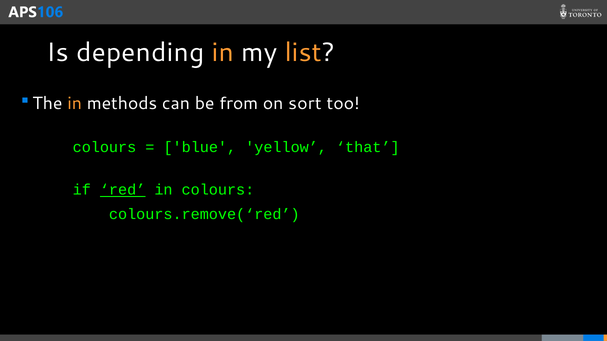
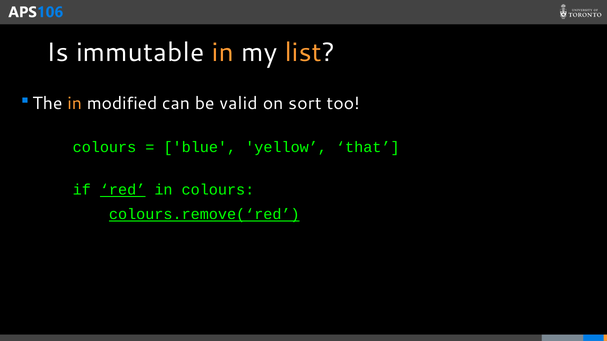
depending: depending -> immutable
methods: methods -> modified
from: from -> valid
colours.remove(‘red underline: none -> present
